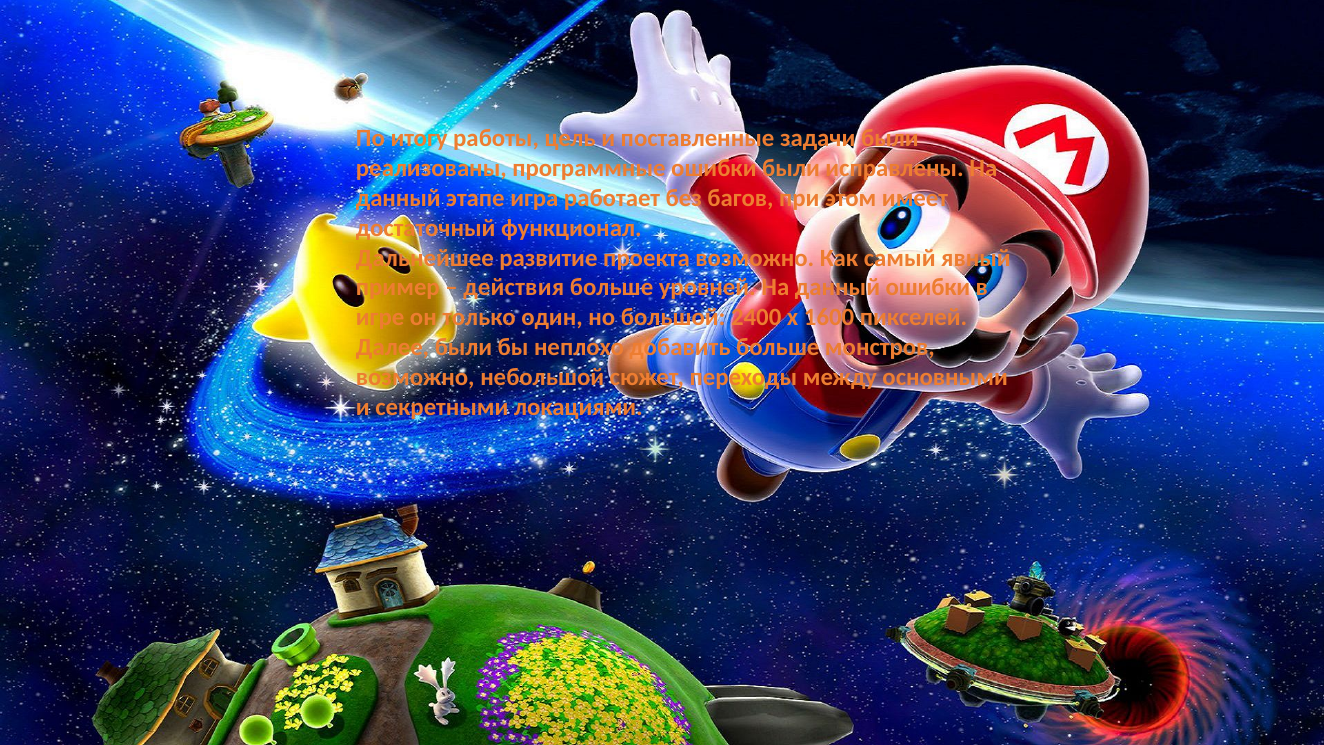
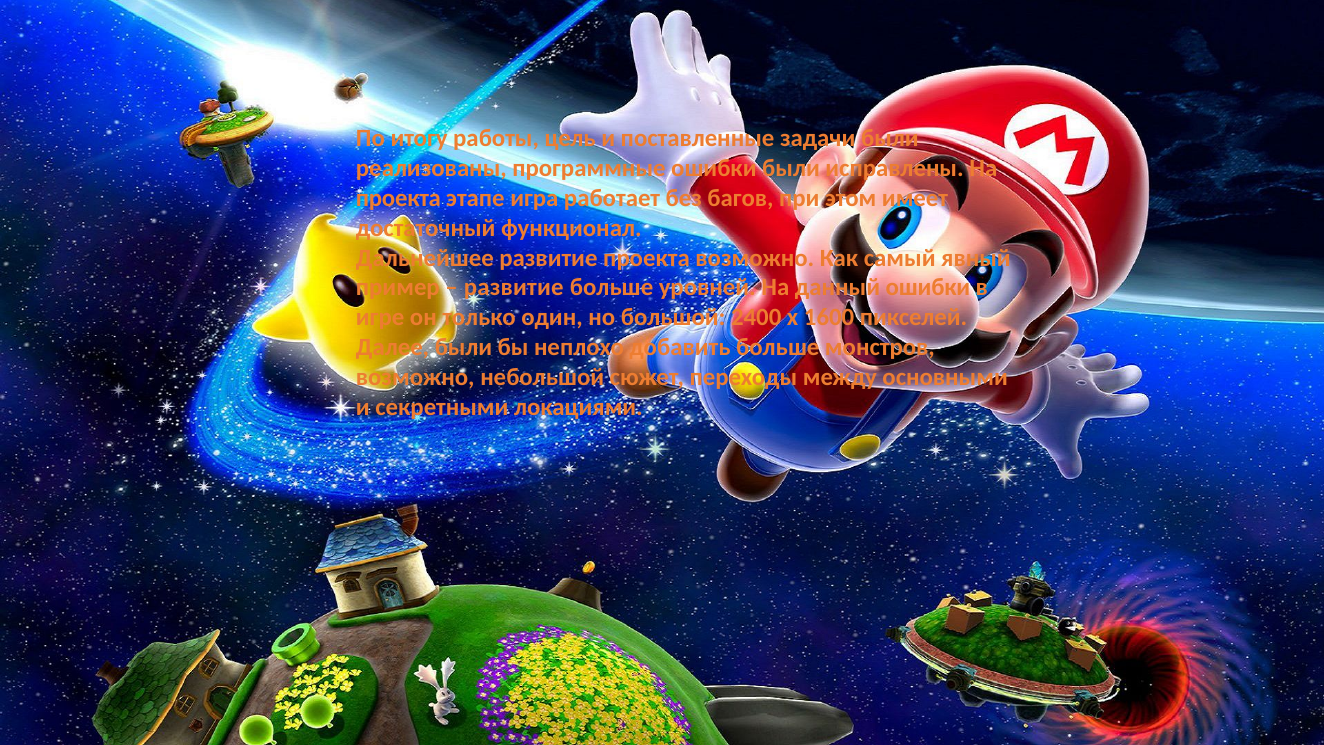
данный at (398, 198): данный -> проекта
действия at (514, 288): действия -> развитие
